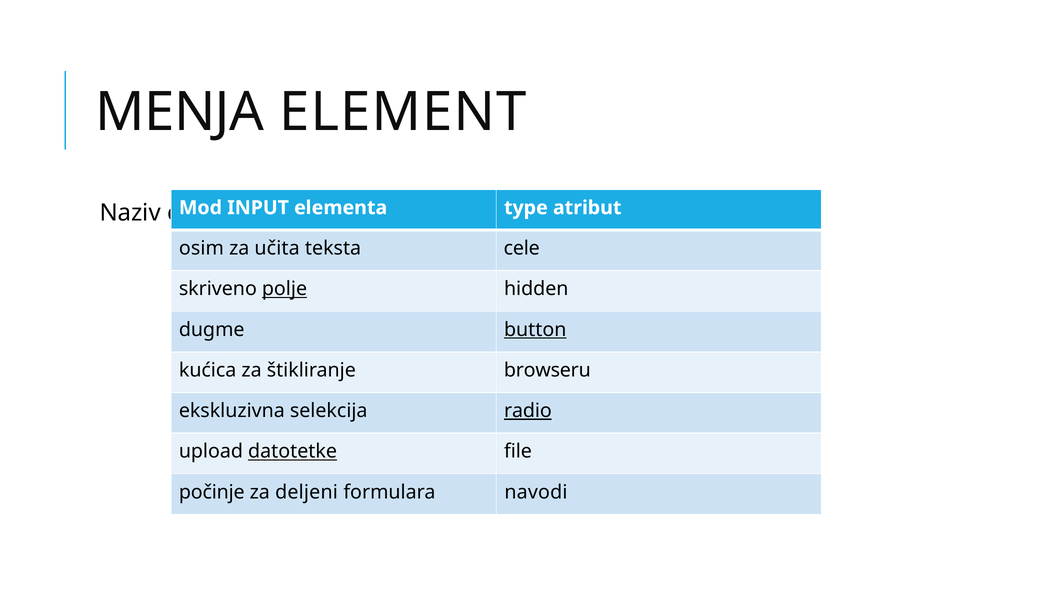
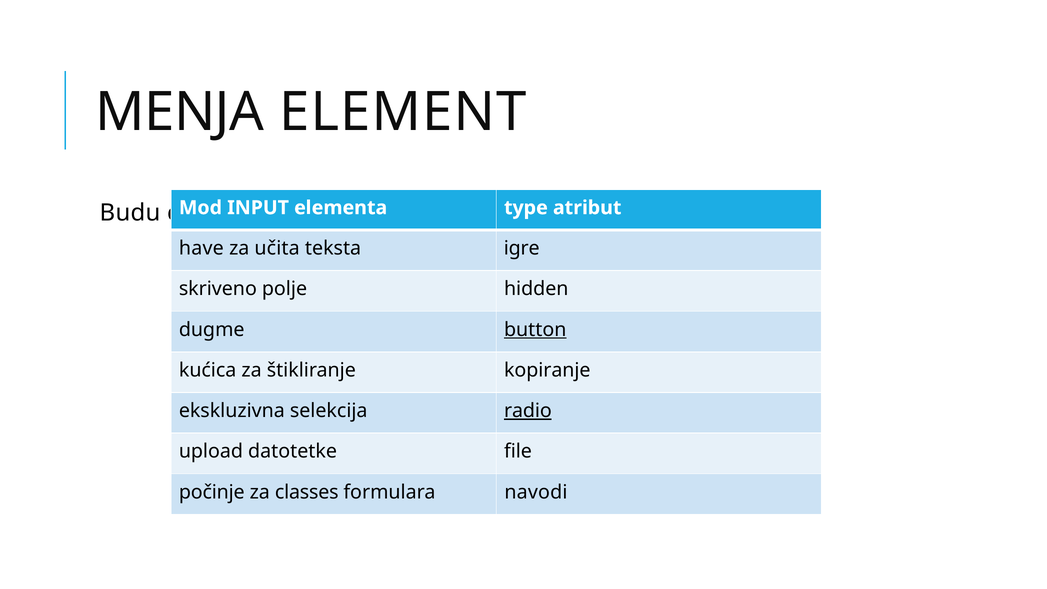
Naziv: Naziv -> Budu
osim: osim -> have
cele: cele -> igre
polje underline: present -> none
browseru: browseru -> kopiranje
datotetke underline: present -> none
deljeni: deljeni -> classes
